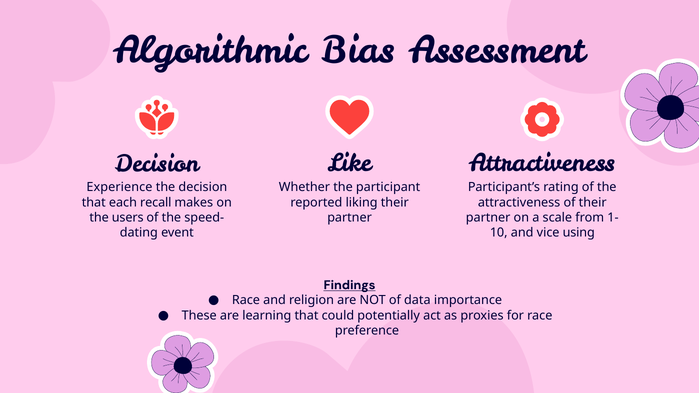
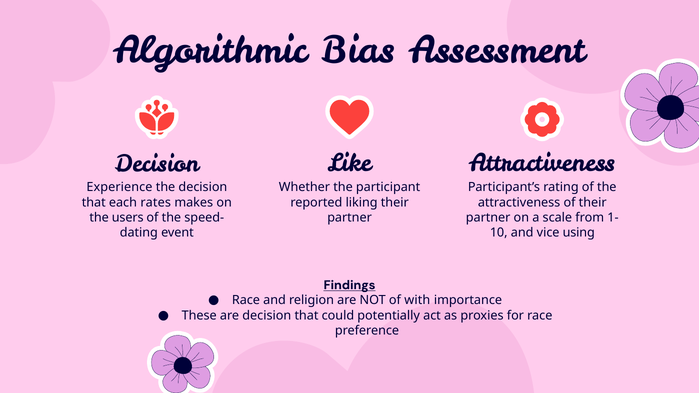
recall: recall -> rates
data: data -> with
are learning: learning -> decision
